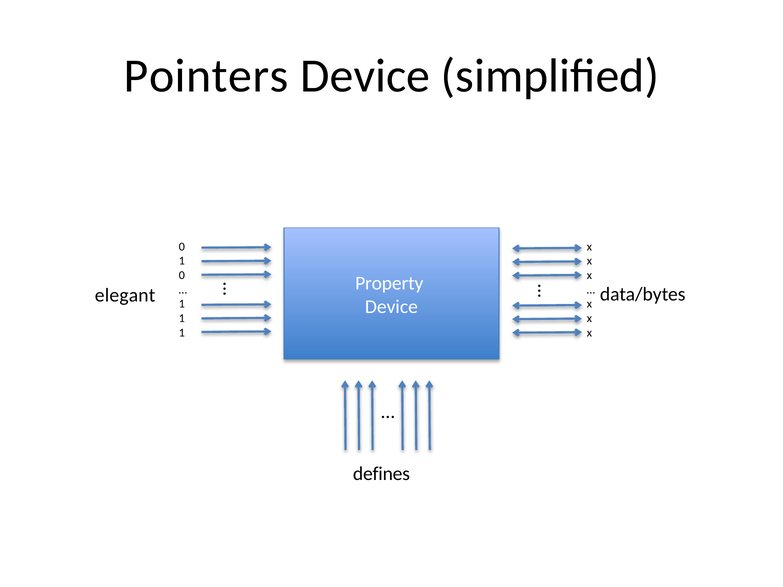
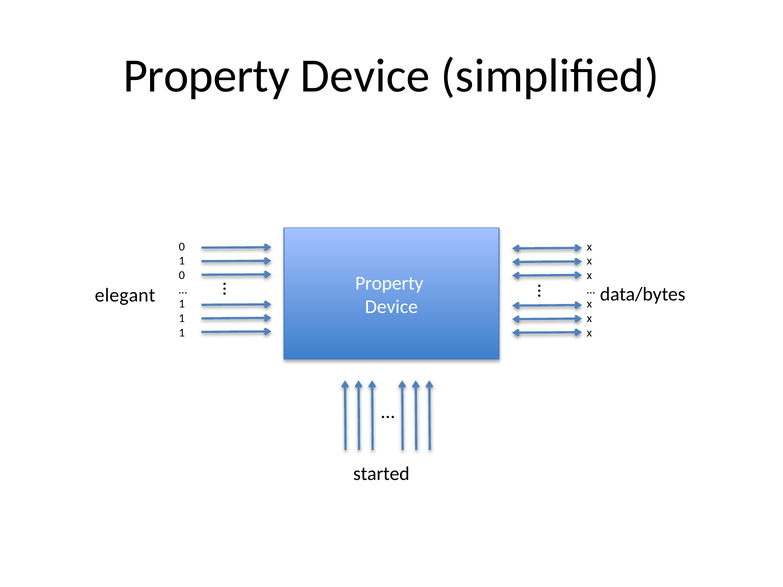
Pointers at (206, 76): Pointers -> Property
defines: defines -> started
